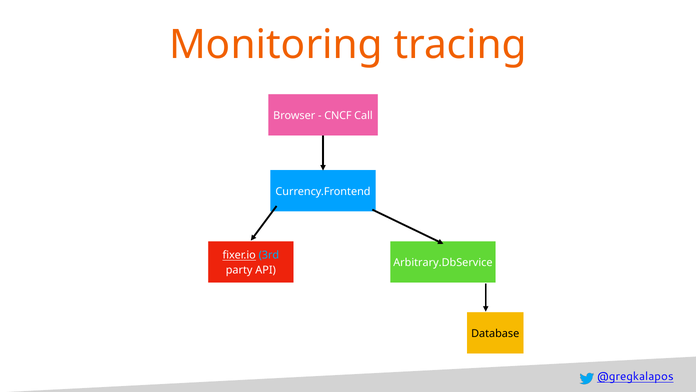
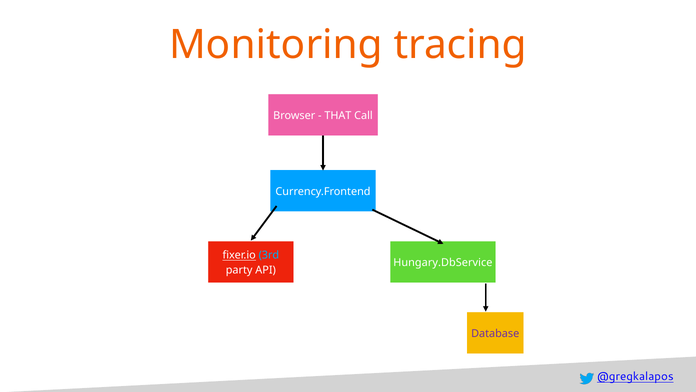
CNCF: CNCF -> THAT
Arbitrary.DbService: Arbitrary.DbService -> Hungary.DbService
Database colour: black -> purple
